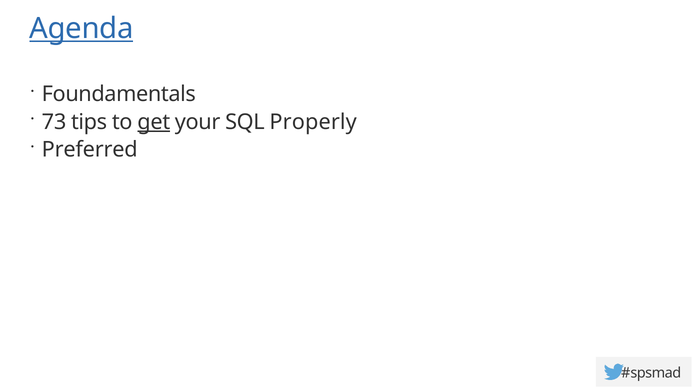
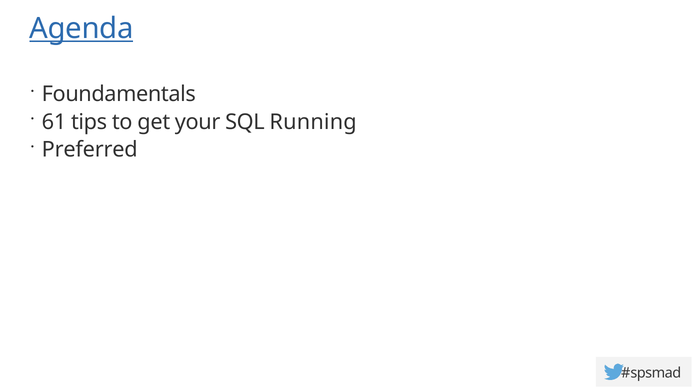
73: 73 -> 61
get underline: present -> none
Properly: Properly -> Running
